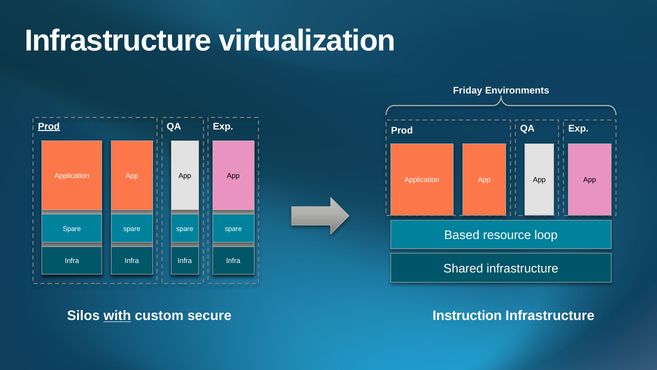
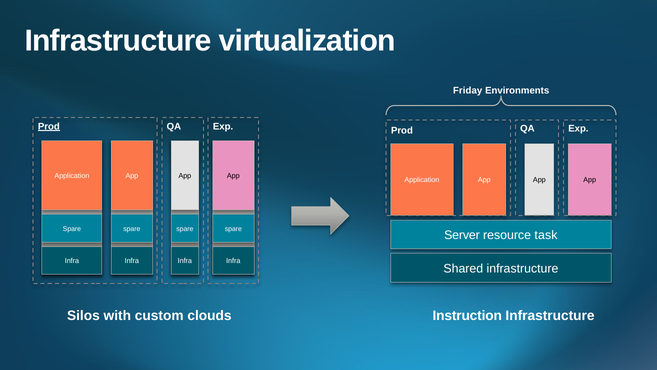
Based: Based -> Server
loop: loop -> task
with underline: present -> none
secure: secure -> clouds
